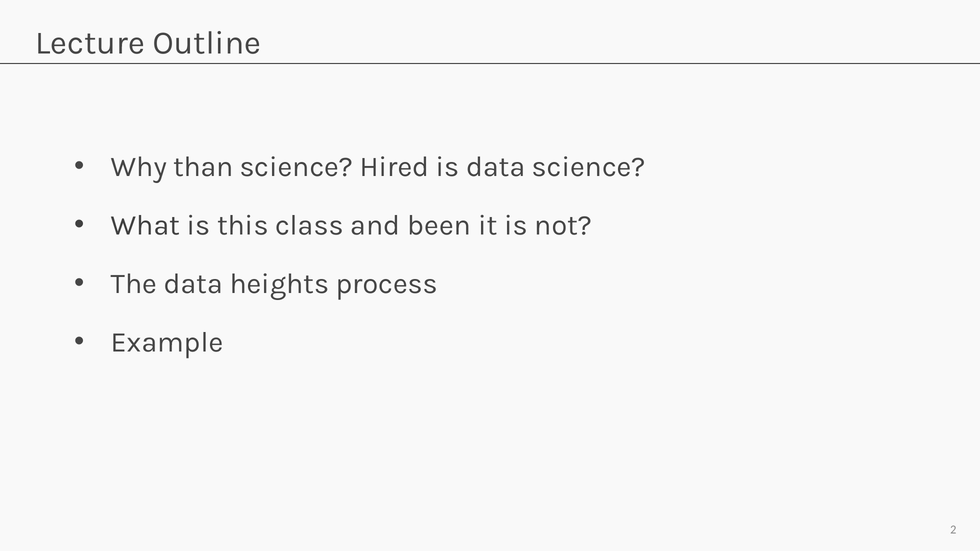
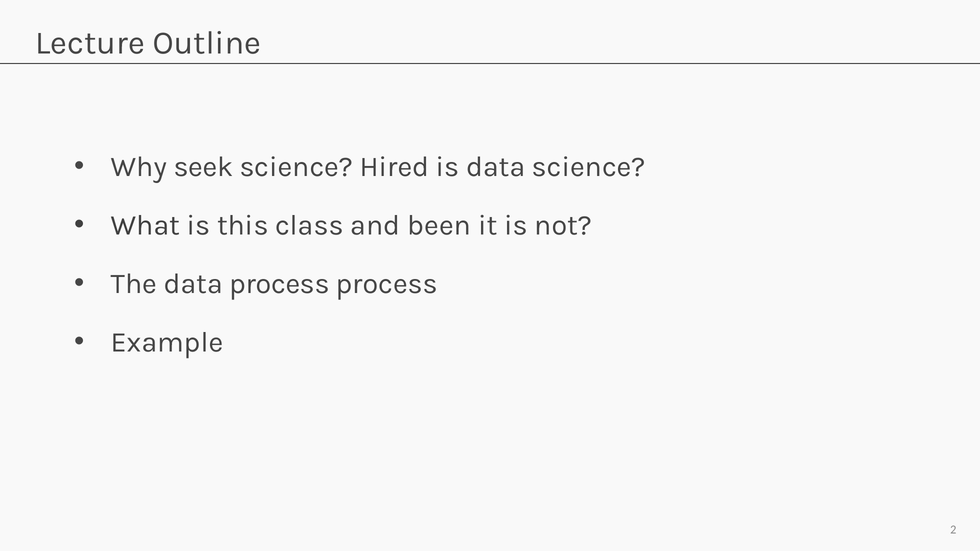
than: than -> seek
data heights: heights -> process
